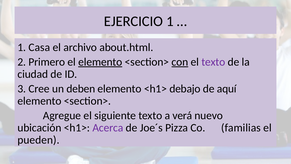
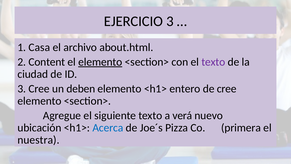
EJERCICIO 1: 1 -> 3
Primero: Primero -> Content
con underline: present -> none
debajo: debajo -> entero
de aquí: aquí -> cree
Acerca colour: purple -> blue
familias: familias -> primera
pueden: pueden -> nuestra
